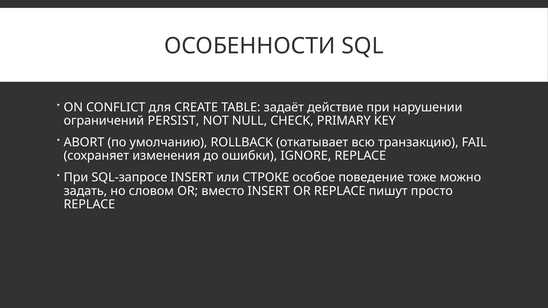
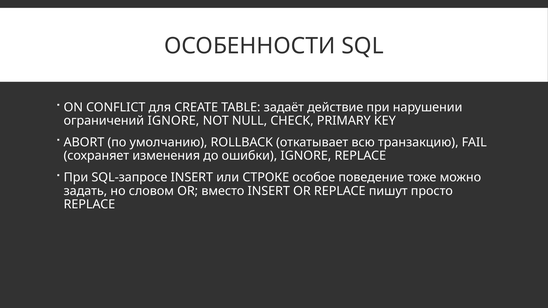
ограничений PERSIST: PERSIST -> IGNORE
